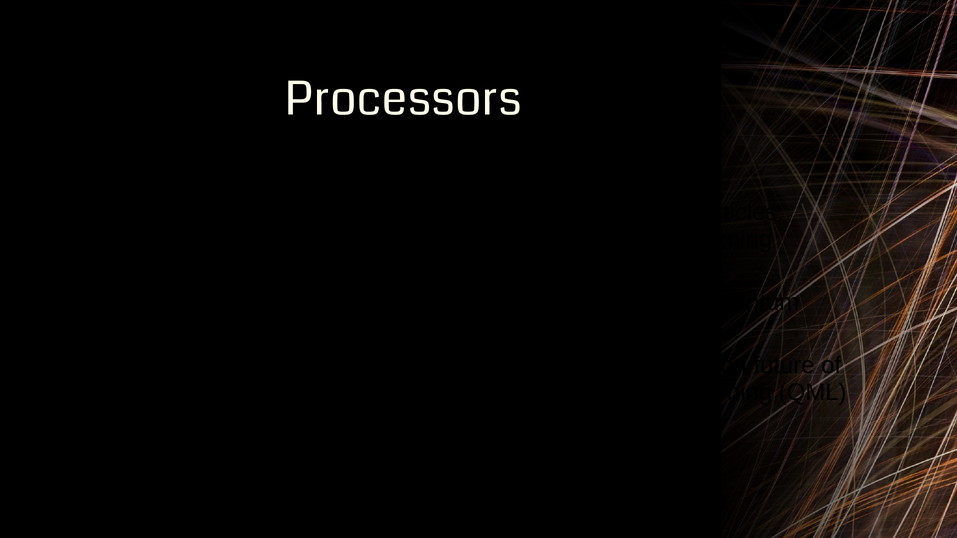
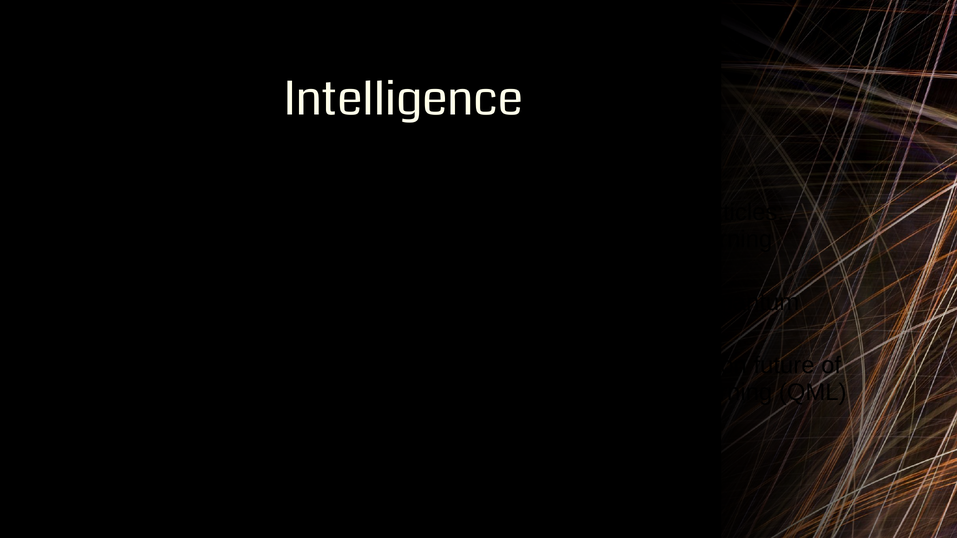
Processors: Processors -> Intelligence
